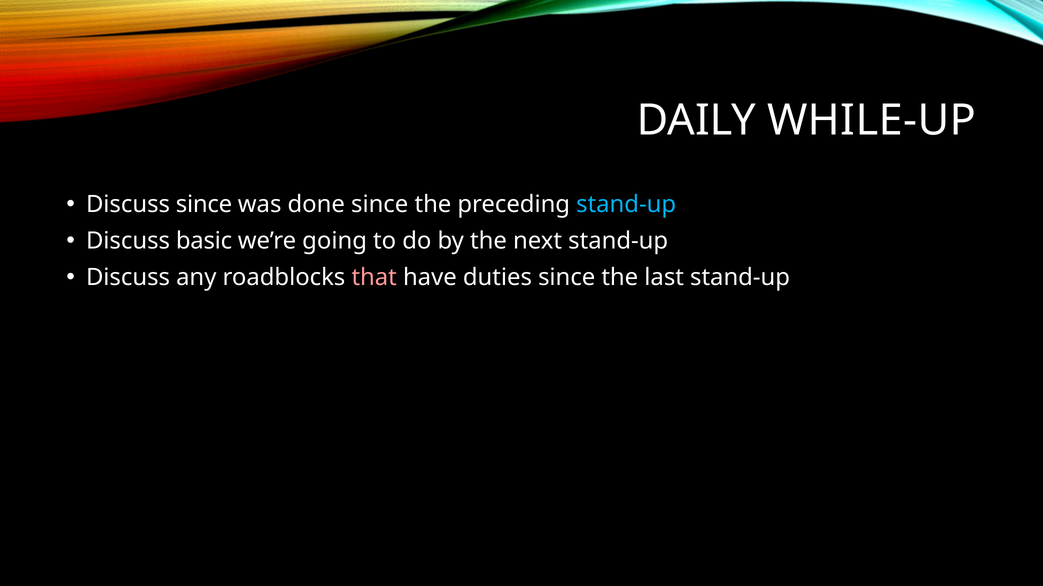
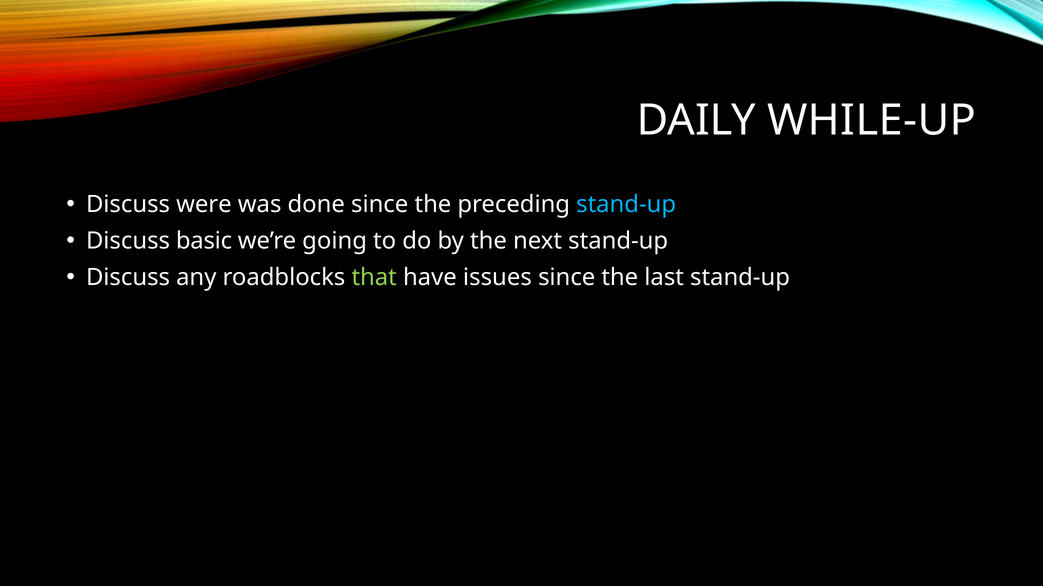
Discuss since: since -> were
that colour: pink -> light green
duties: duties -> issues
